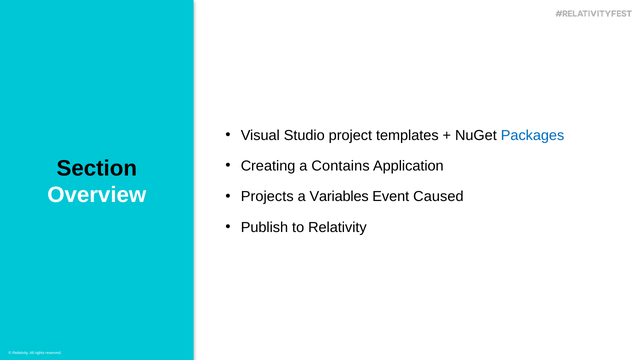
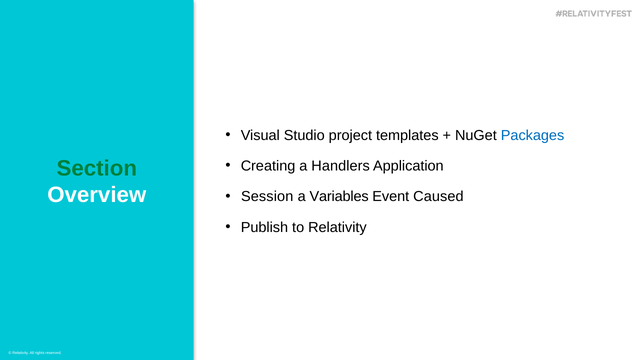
Section colour: black -> green
Contains: Contains -> Handlers
Projects: Projects -> Session
